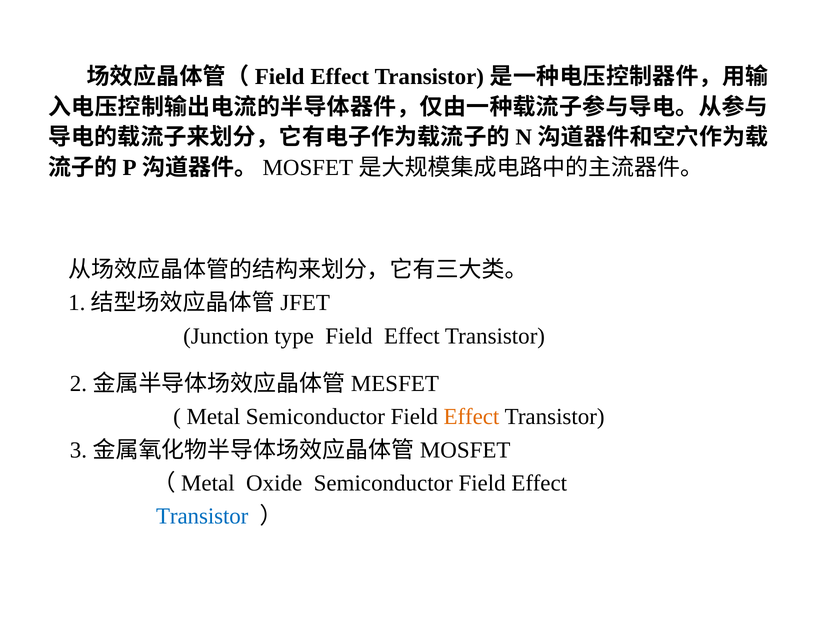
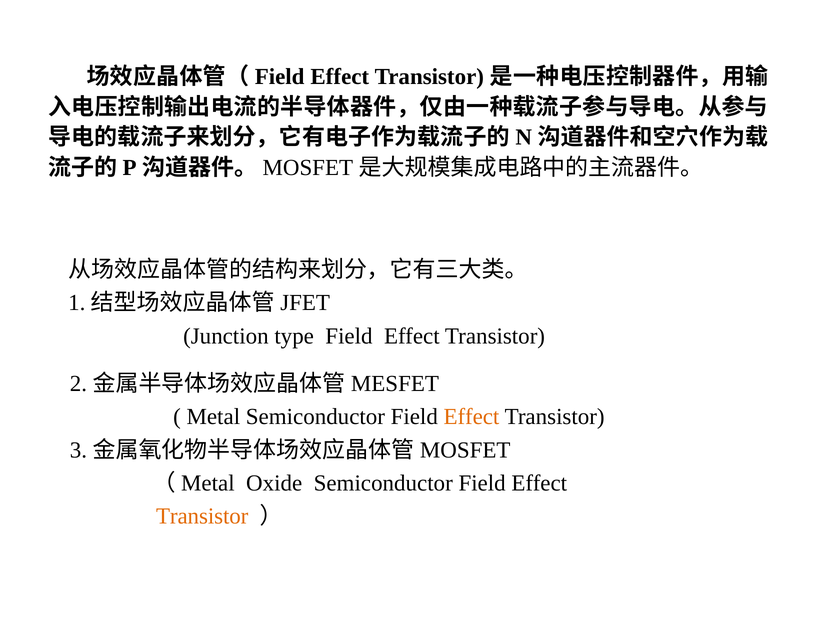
Transistor at (202, 516) colour: blue -> orange
